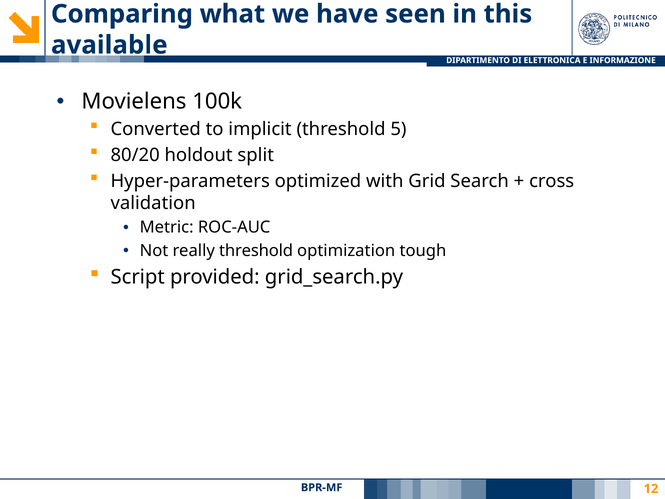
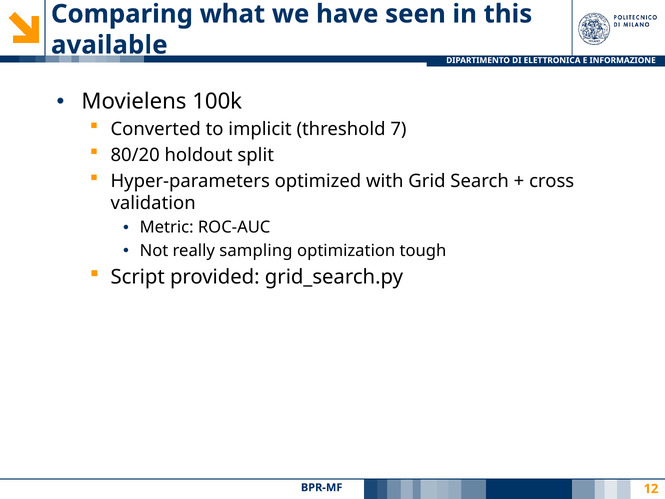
5: 5 -> 7
really threshold: threshold -> sampling
